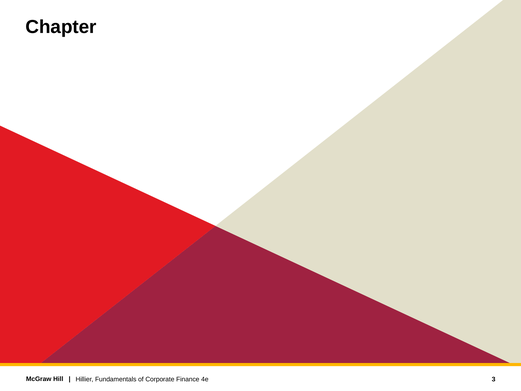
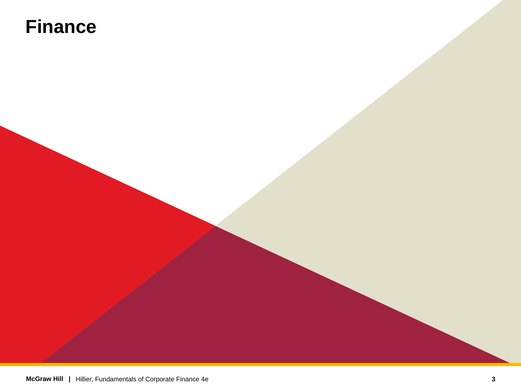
Chapter at (61, 27): Chapter -> Finance
